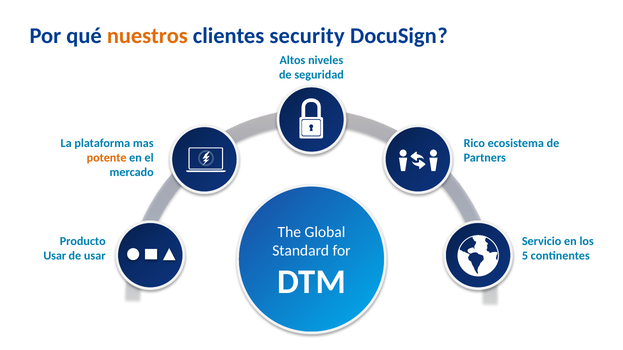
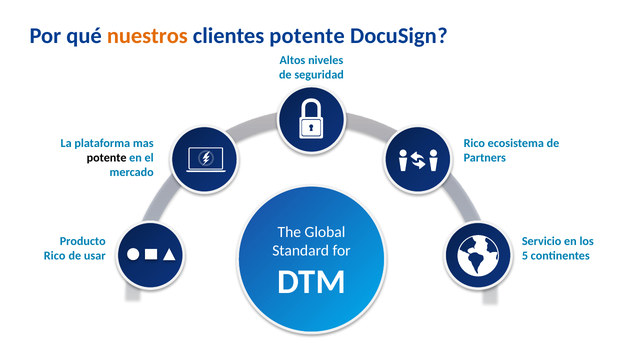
clientes security: security -> potente
potente at (107, 158) colour: orange -> black
Usar at (55, 256): Usar -> Rico
